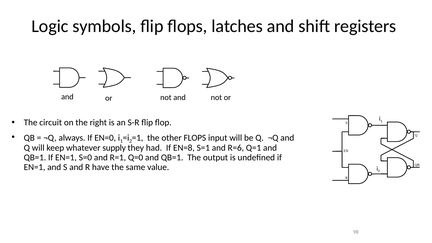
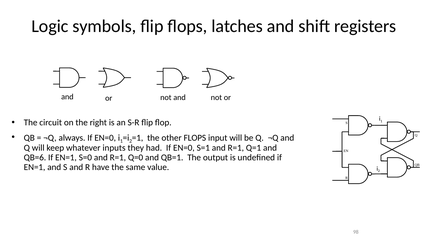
supply: supply -> inputs
had If EN=8: EN=8 -> EN=0
S=1 and R=6: R=6 -> R=1
QB=1 at (35, 157): QB=1 -> QB=6
